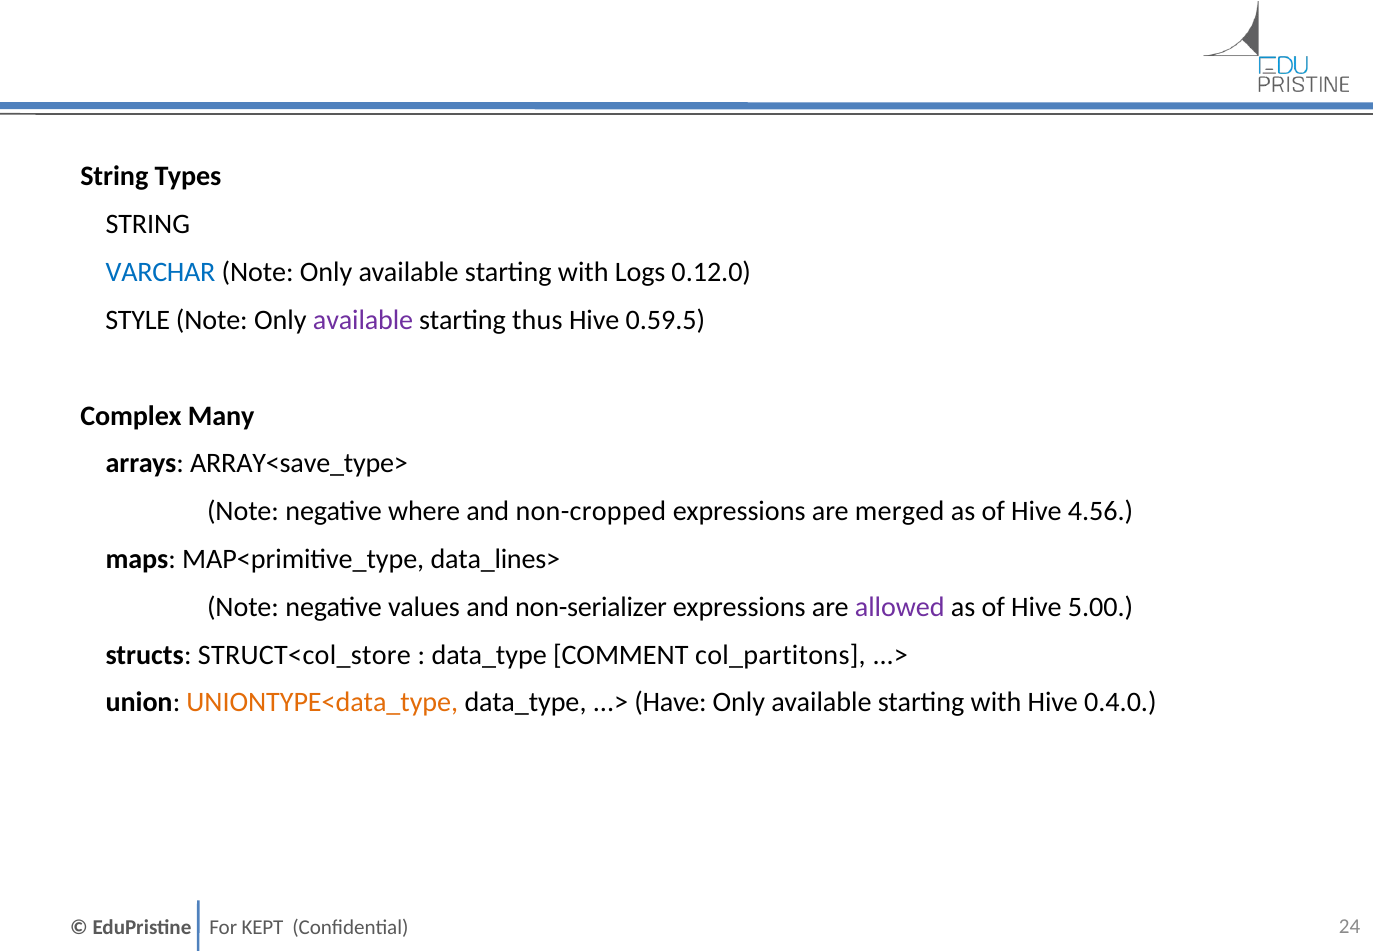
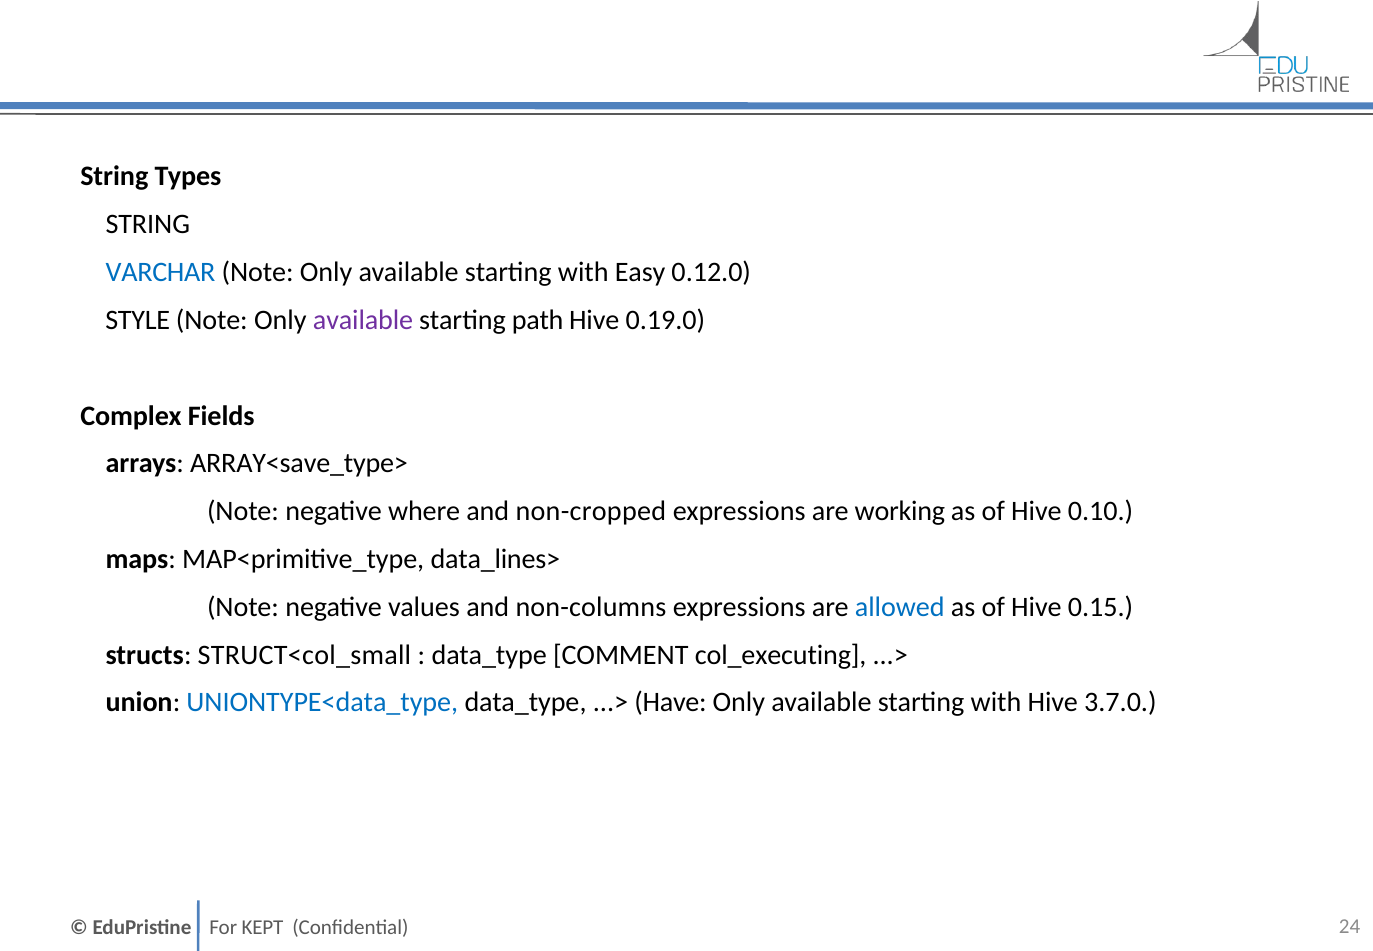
Logs: Logs -> Easy
thus: thus -> path
0.59.5: 0.59.5 -> 0.19.0
Many: Many -> Fields
merged: merged -> working
4.56: 4.56 -> 0.10
non-serializer: non-serializer -> non-columns
allowed colour: purple -> blue
5.00: 5.00 -> 0.15
STRUCT<col_store: STRUCT<col_store -> STRUCT<col_small
col_partitons: col_partitons -> col_executing
UNIONTYPE<data_type colour: orange -> blue
0.4.0: 0.4.0 -> 3.7.0
